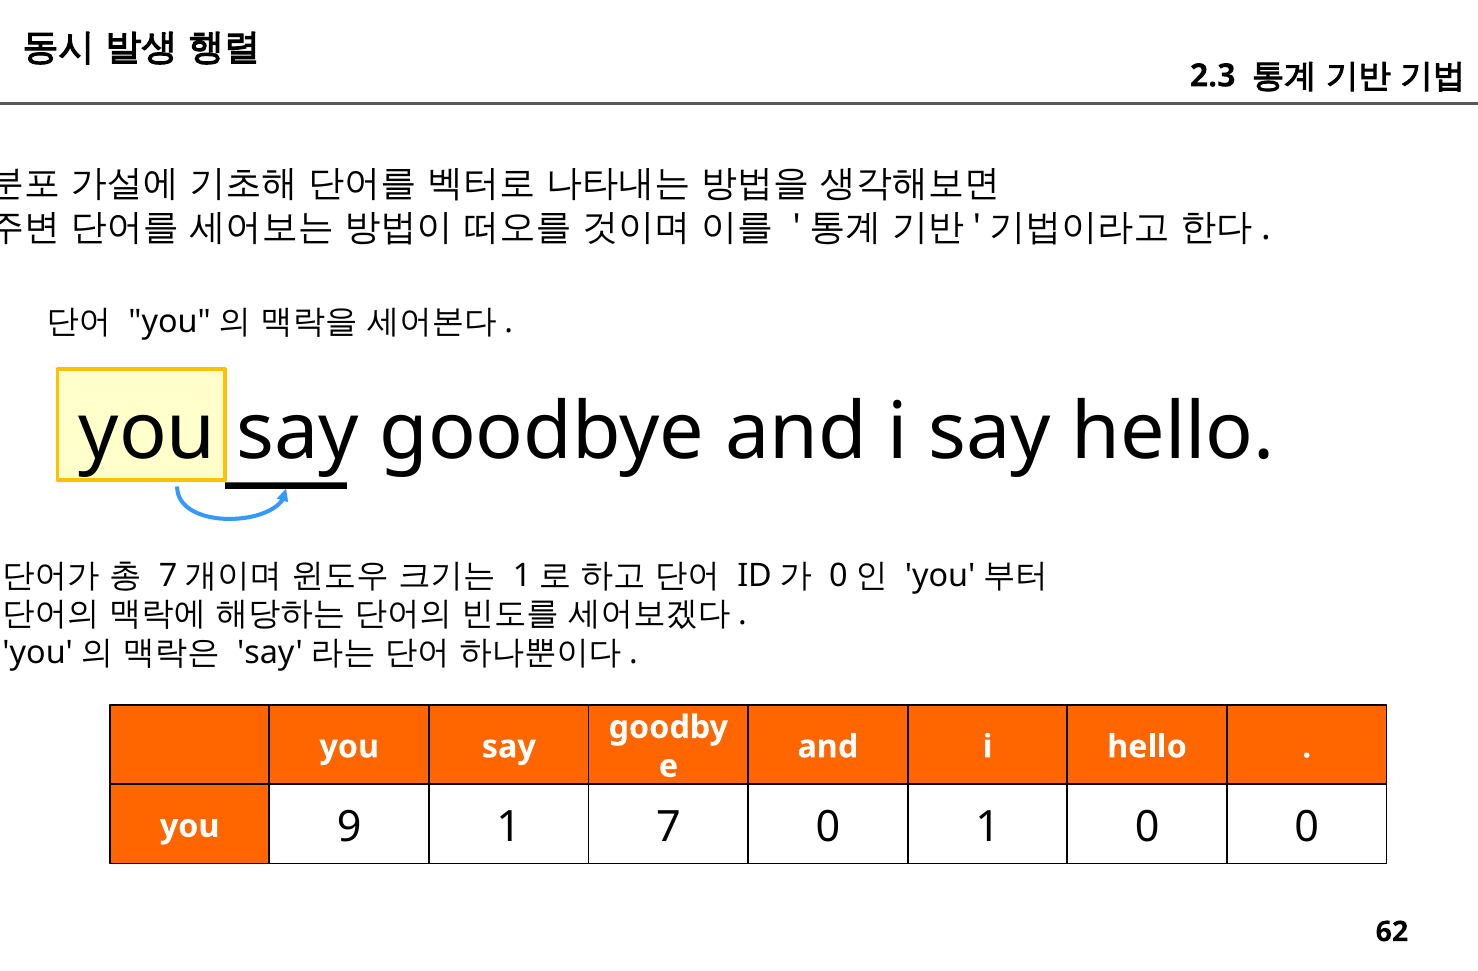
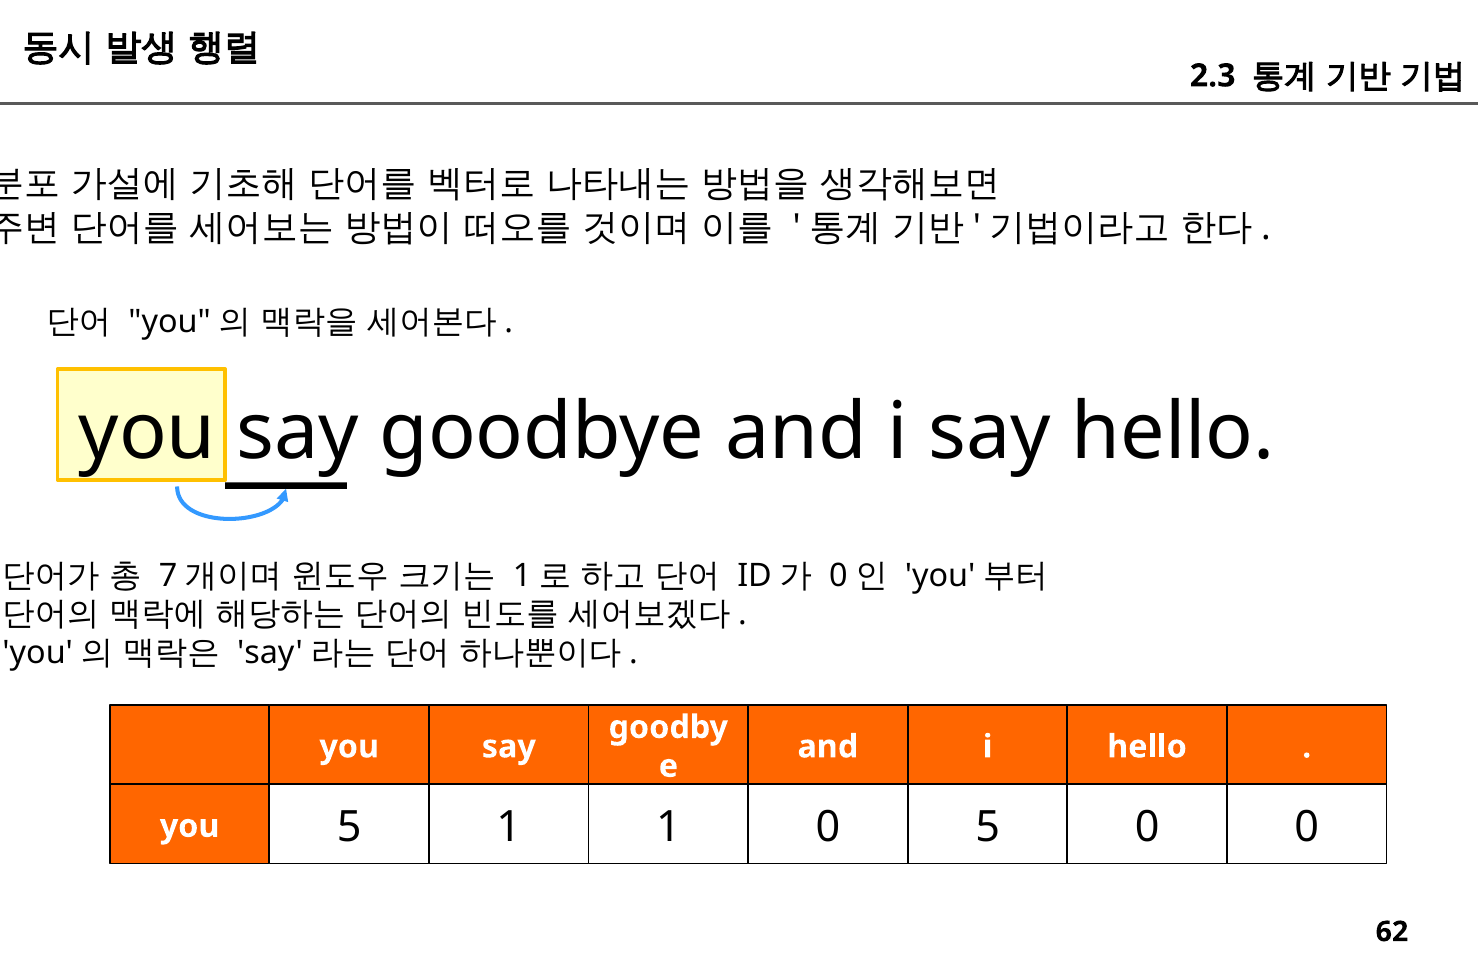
you 9: 9 -> 5
1 7: 7 -> 1
0 1: 1 -> 5
